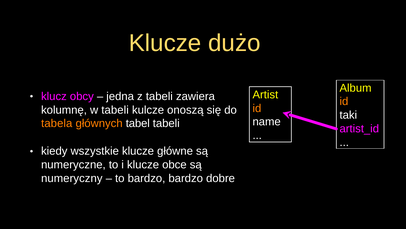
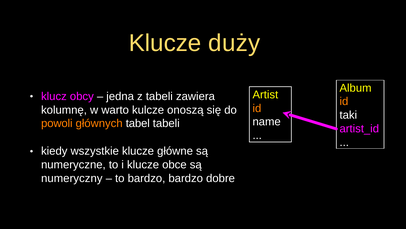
dużo: dużo -> duży
w tabeli: tabeli -> warto
tabela: tabela -> powoli
